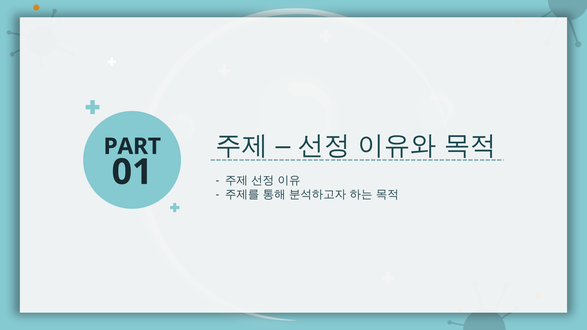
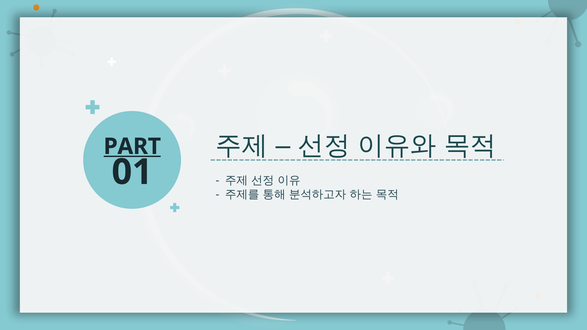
PART underline: none -> present
